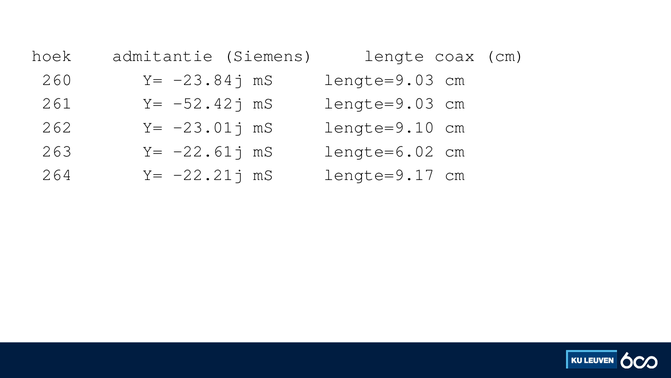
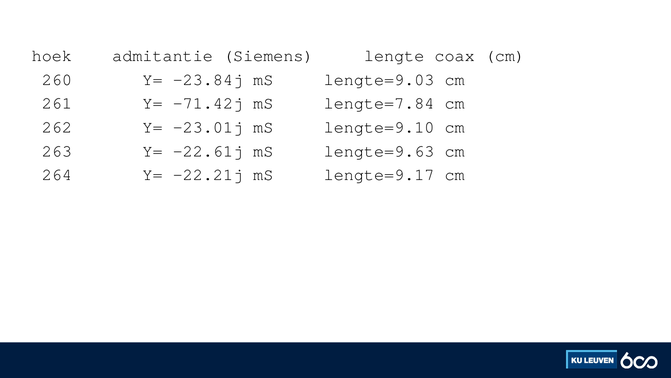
-52.42j: -52.42j -> -71.42j
lengte=9.03 at (379, 103): lengte=9.03 -> lengte=7.84
lengte=6.02: lengte=6.02 -> lengte=9.63
